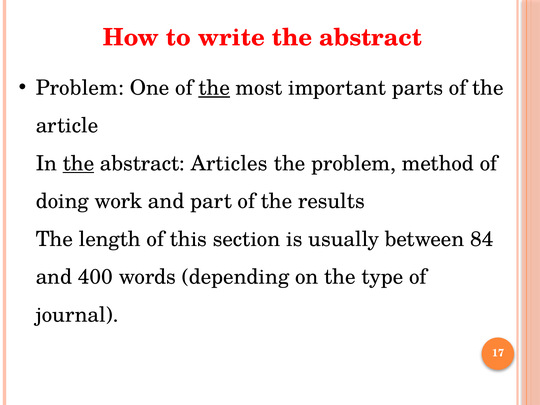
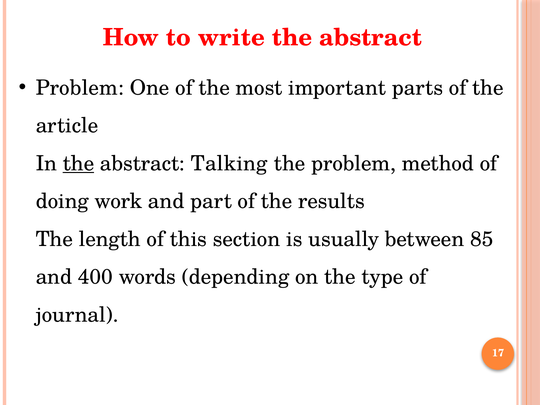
the at (214, 88) underline: present -> none
Articles: Articles -> Talking
84: 84 -> 85
